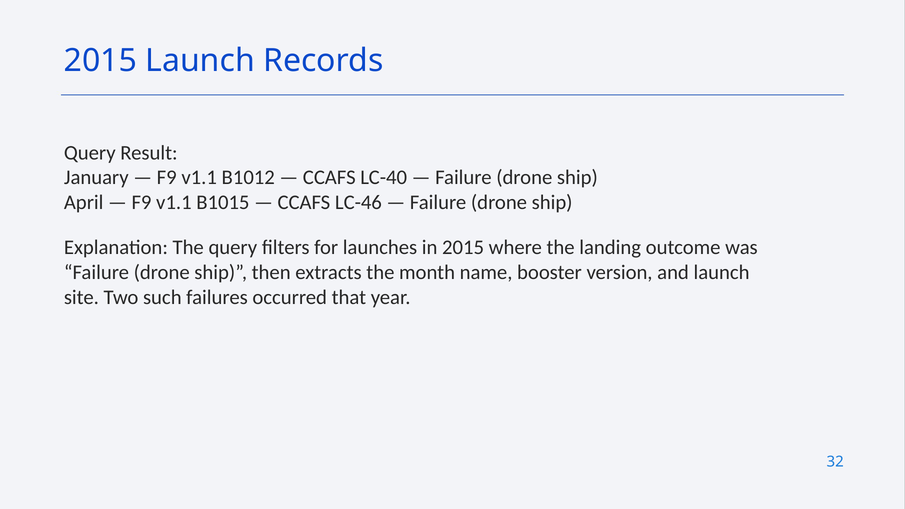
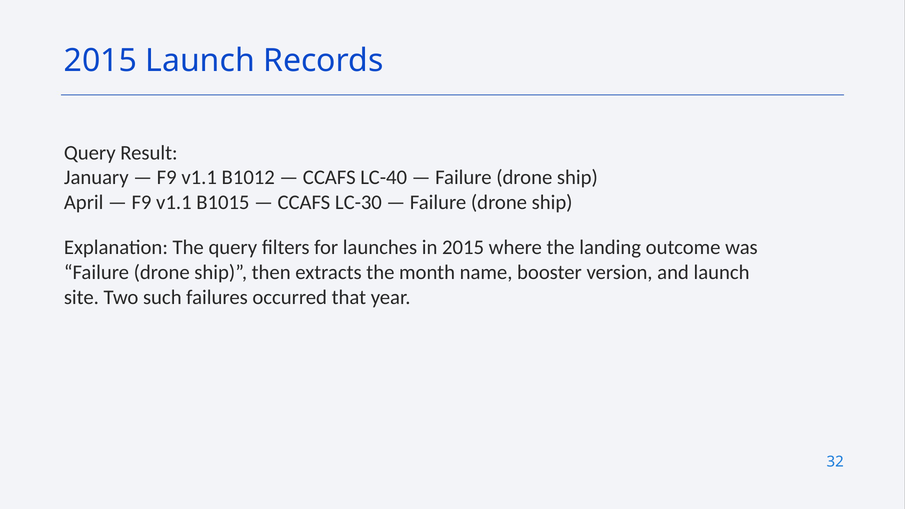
LC-46: LC-46 -> LC-30
